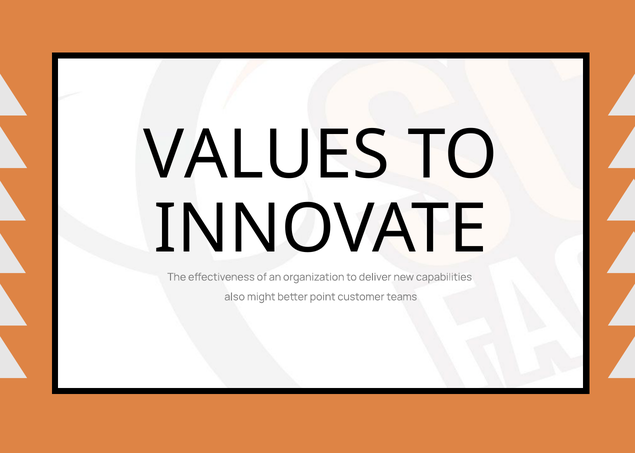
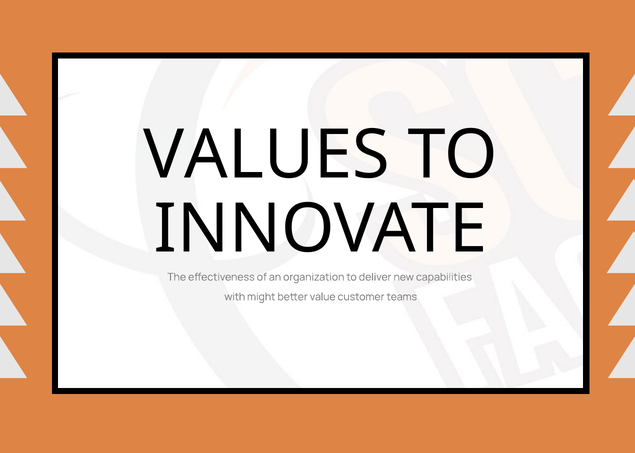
also: also -> with
point: point -> value
